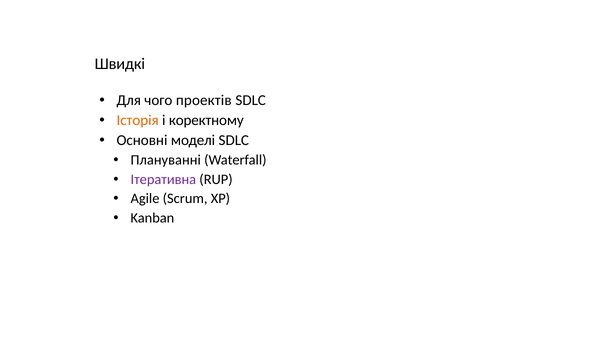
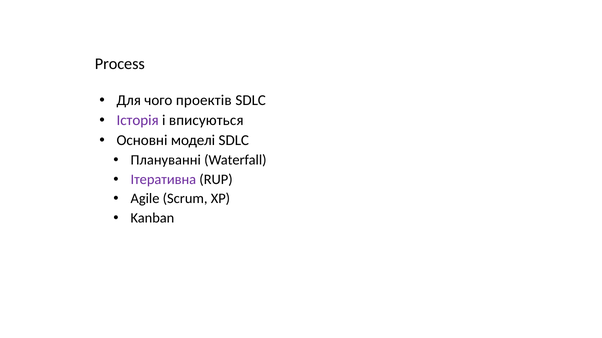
Швидкі: Швидкі -> Process
Історія colour: orange -> purple
коректному: коректному -> вписуються
